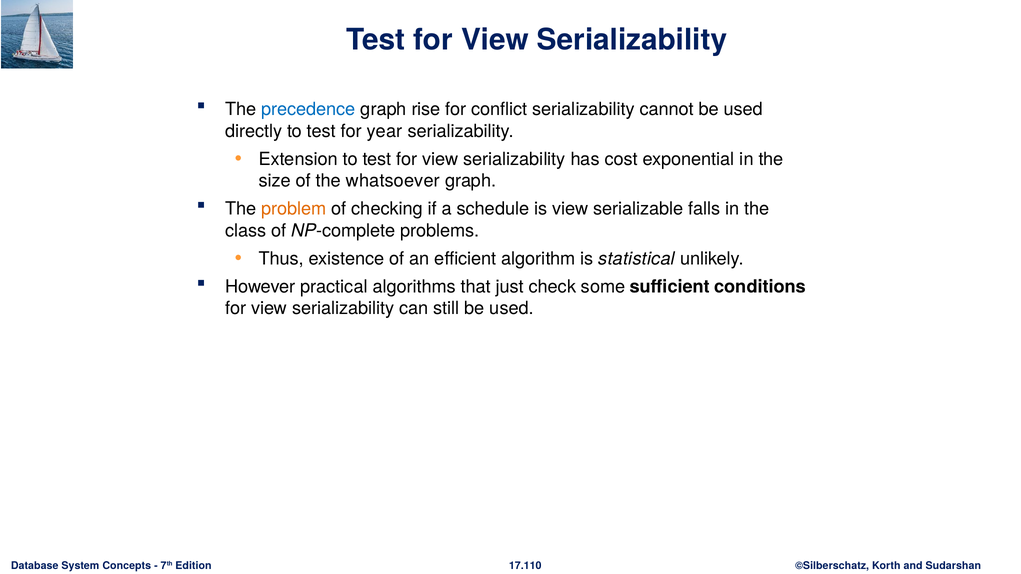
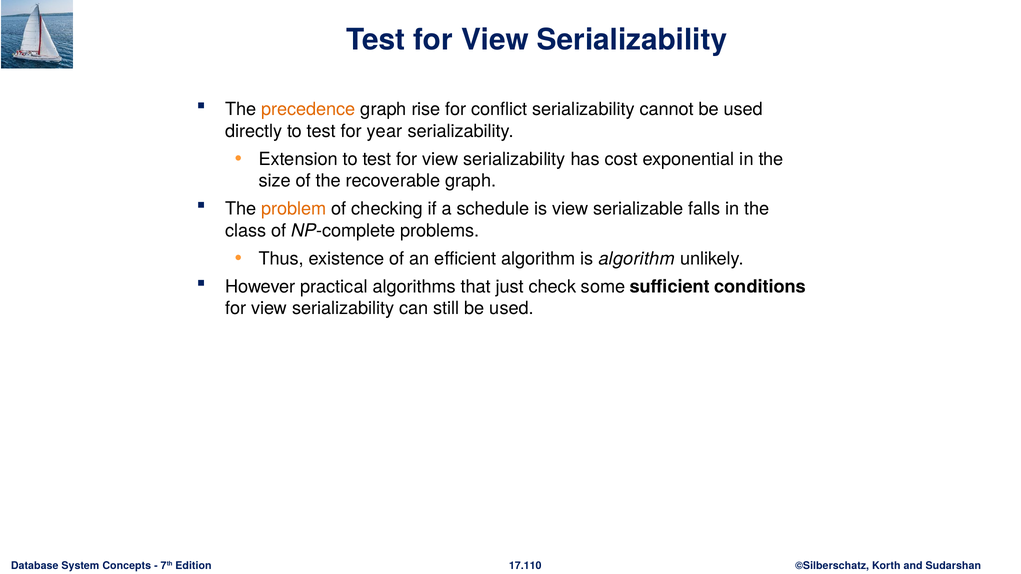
precedence colour: blue -> orange
whatsoever: whatsoever -> recoverable
is statistical: statistical -> algorithm
